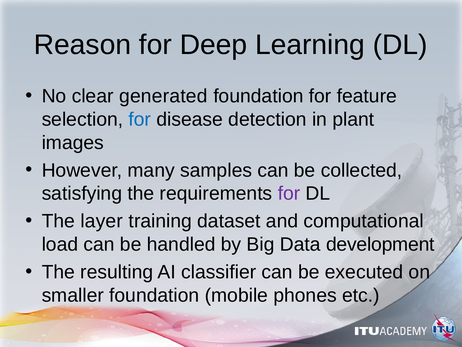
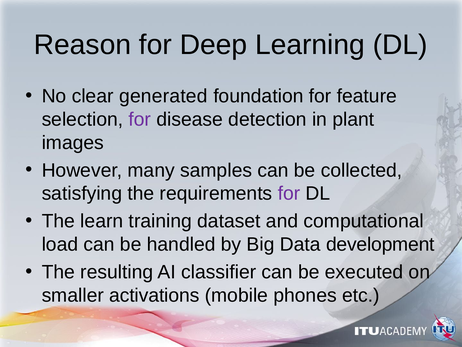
for at (140, 119) colour: blue -> purple
layer: layer -> learn
smaller foundation: foundation -> activations
